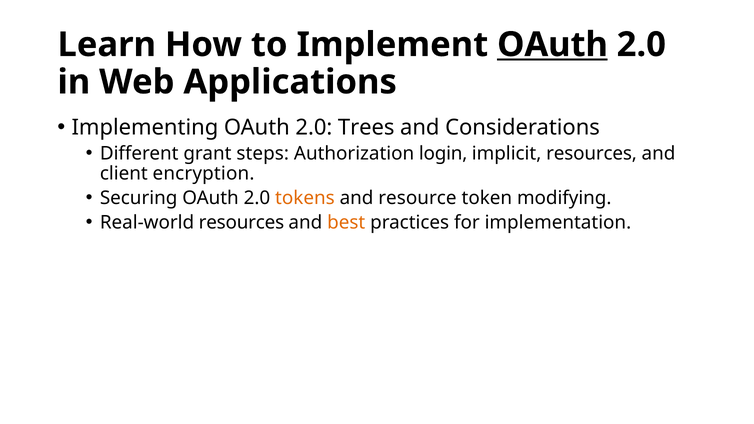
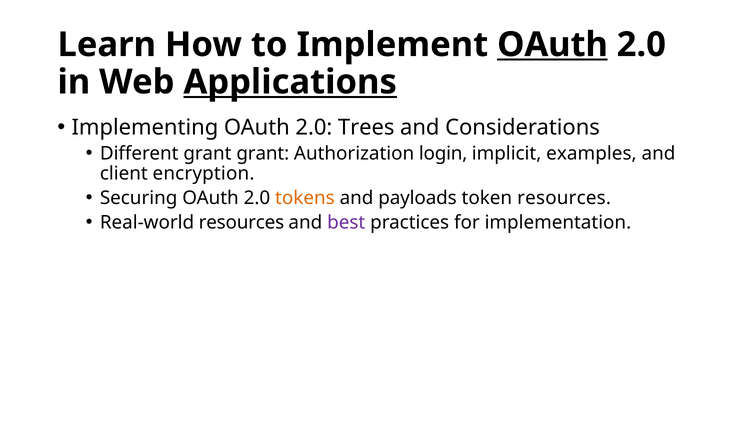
Applications underline: none -> present
grant steps: steps -> grant
implicit resources: resources -> examples
resource: resource -> payloads
token modifying: modifying -> resources
best colour: orange -> purple
